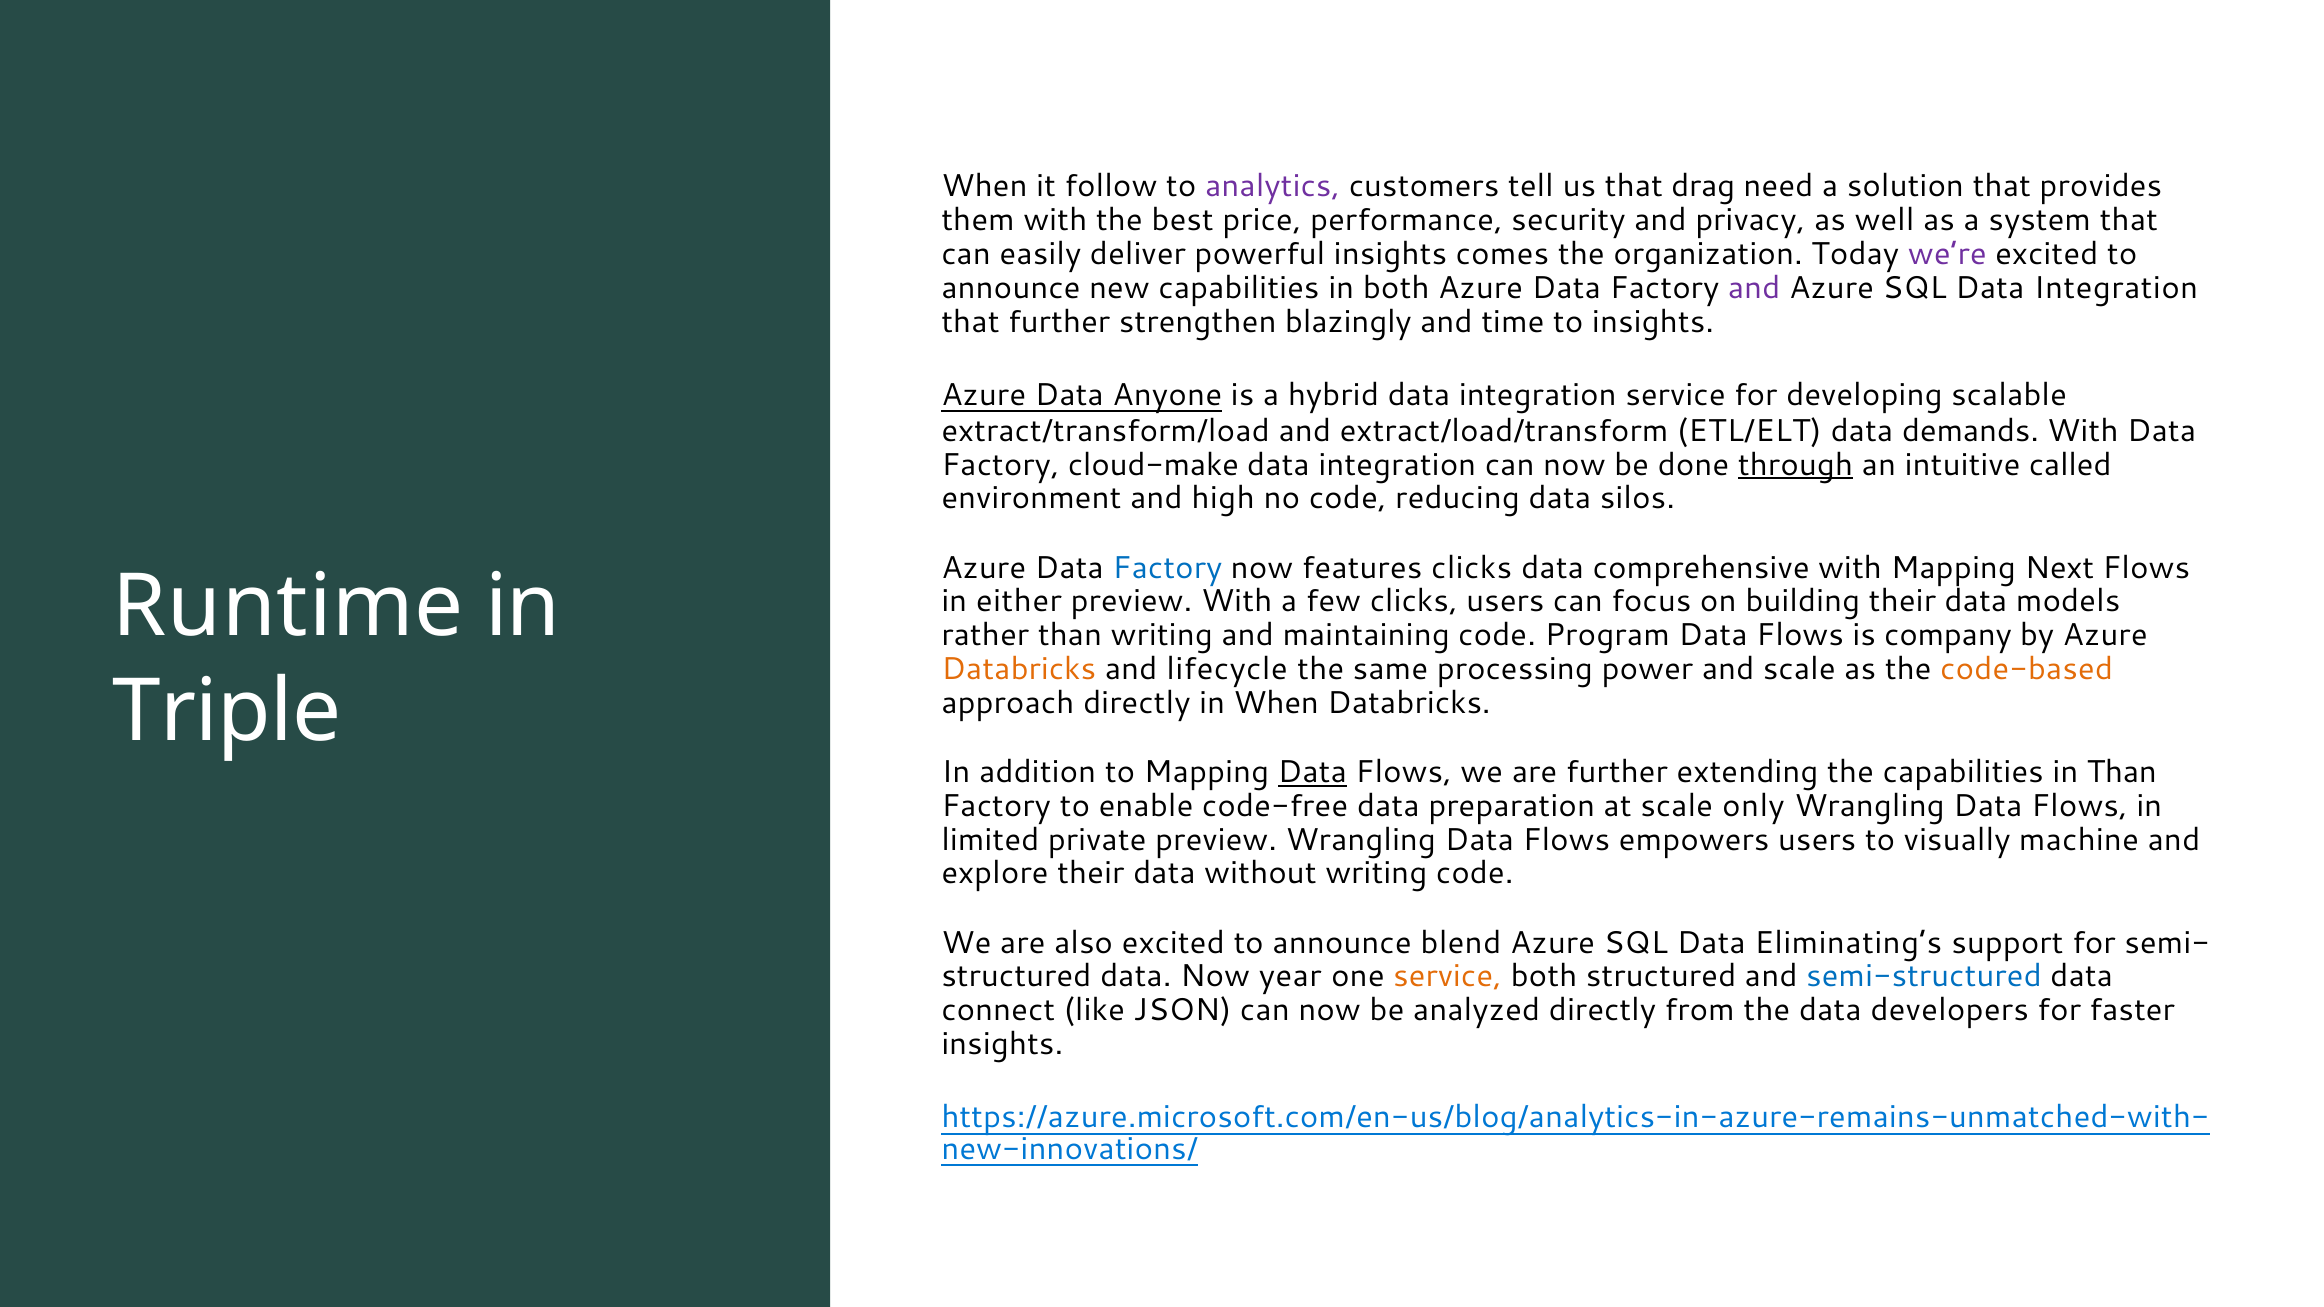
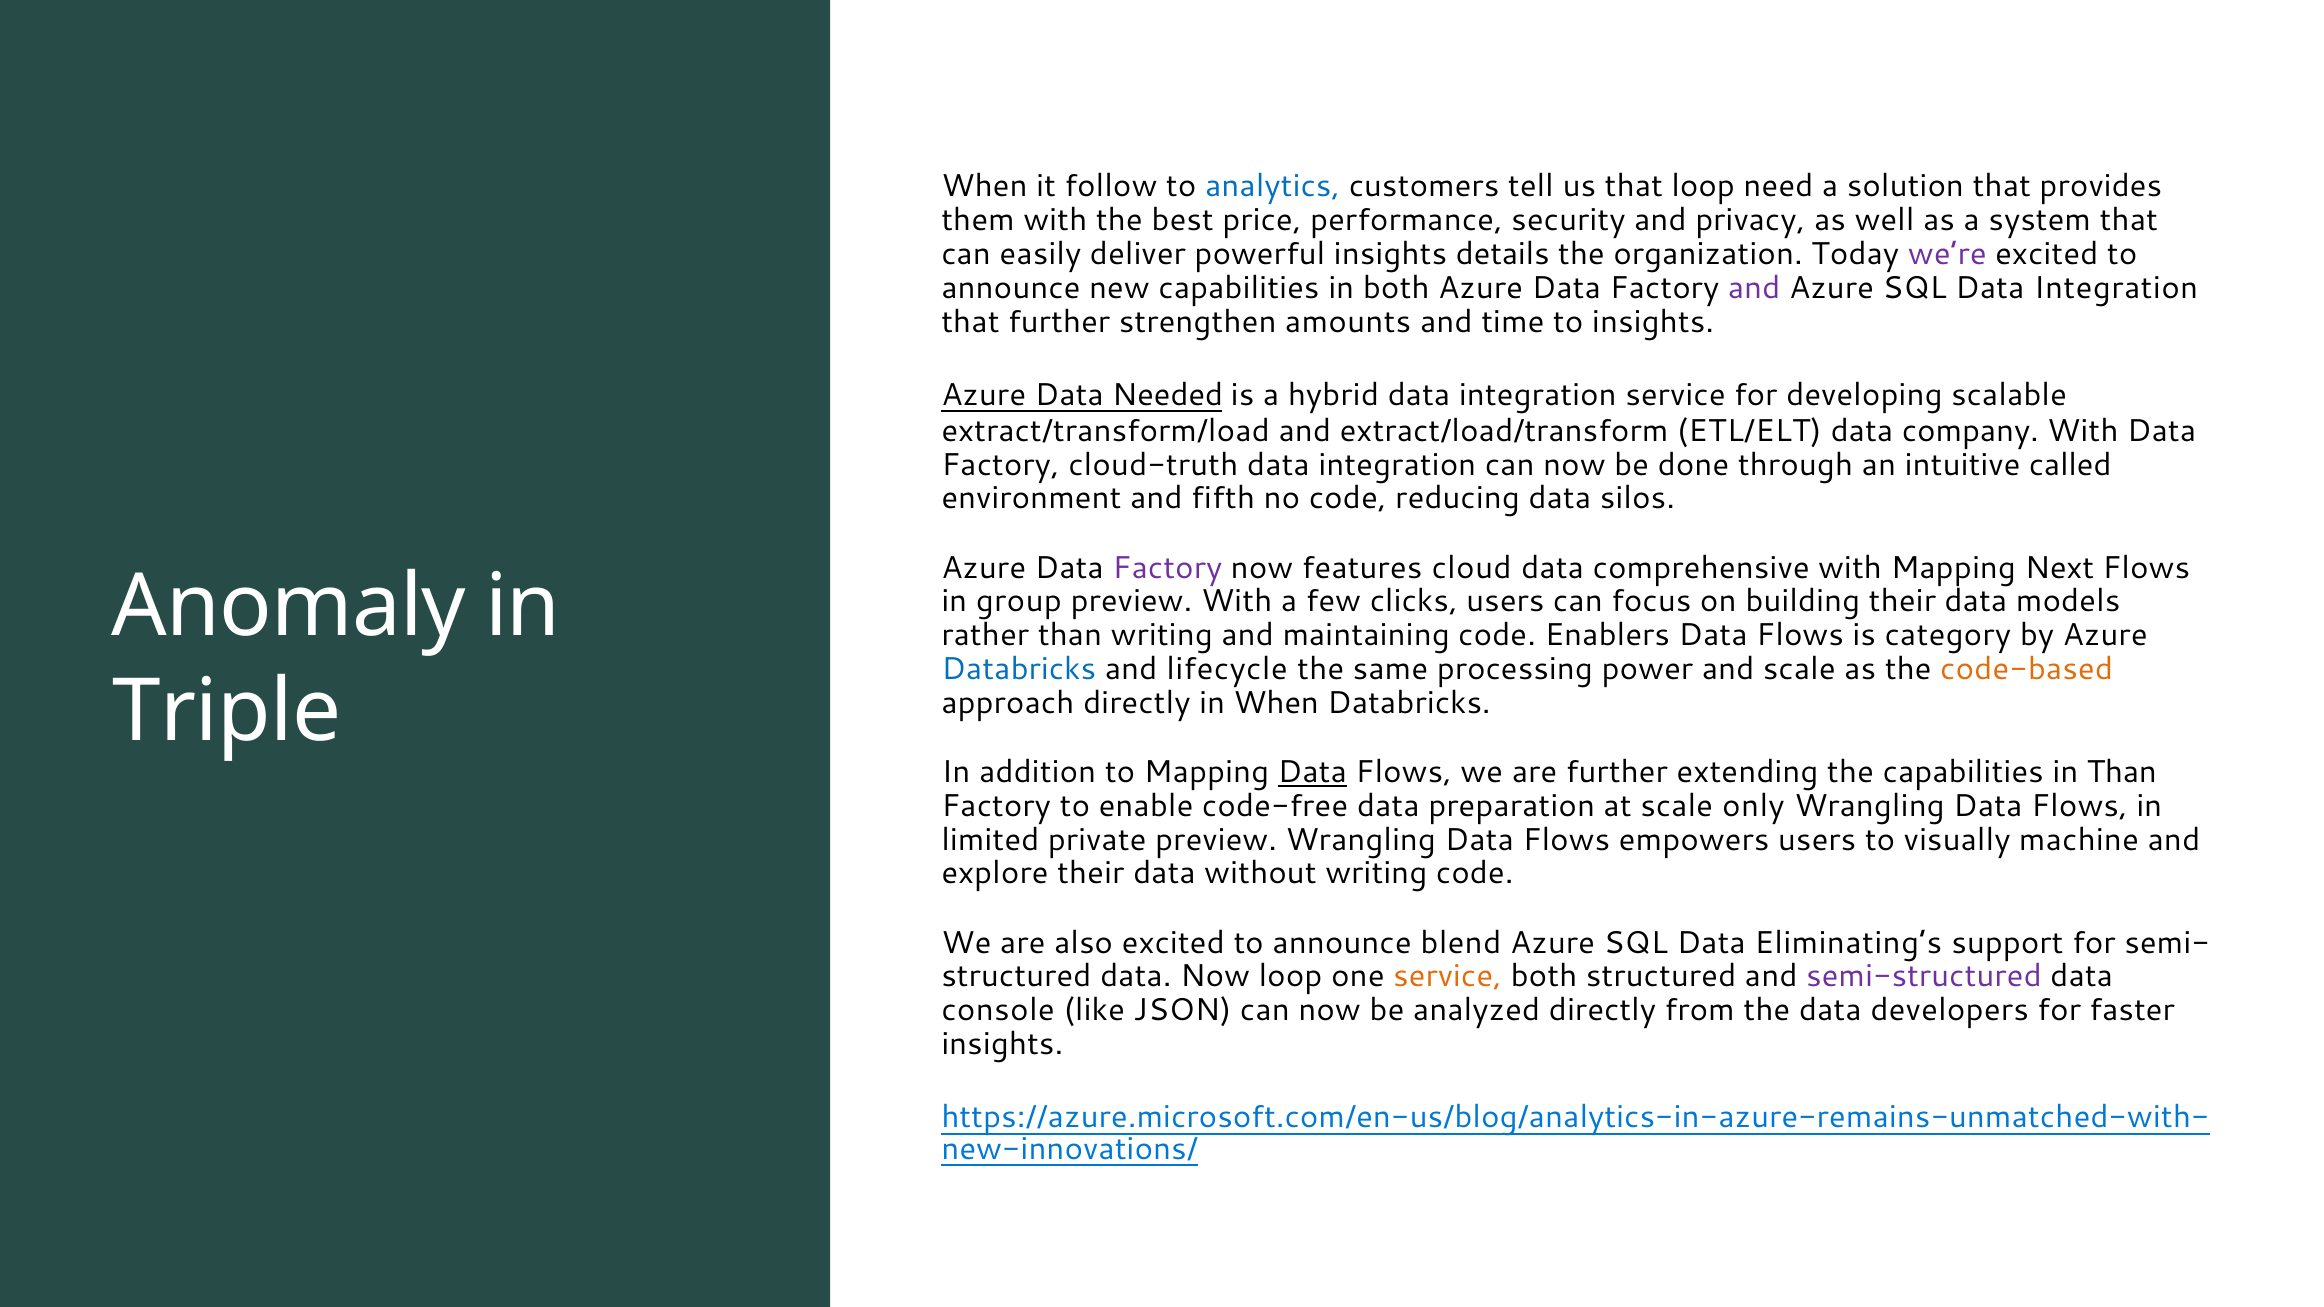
analytics colour: purple -> blue
that drag: drag -> loop
comes: comes -> details
blazingly: blazingly -> amounts
Anyone: Anyone -> Needed
demands: demands -> company
cloud-make: cloud-make -> cloud-truth
through underline: present -> none
high: high -> fifth
Factory at (1167, 568) colour: blue -> purple
features clicks: clicks -> cloud
Runtime: Runtime -> Anomaly
either: either -> group
Program: Program -> Enablers
company: company -> category
Databricks at (1019, 669) colour: orange -> blue
Now year: year -> loop
semi-structured colour: blue -> purple
connect: connect -> console
